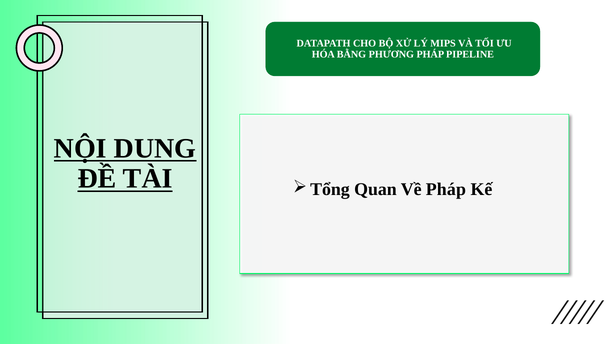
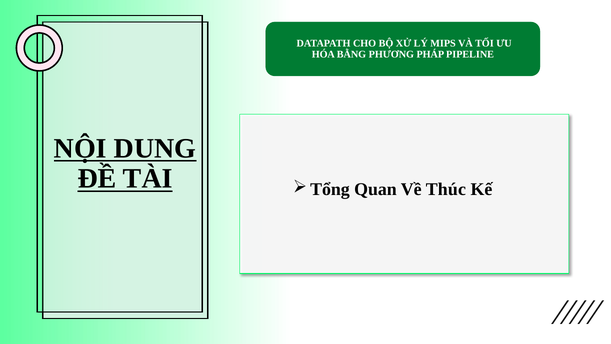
Về Pháp: Pháp -> Thúc
